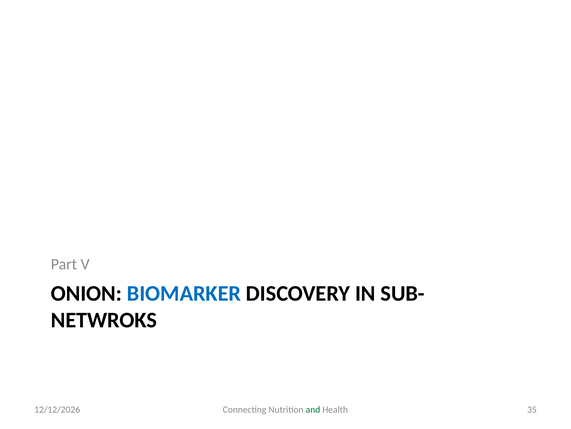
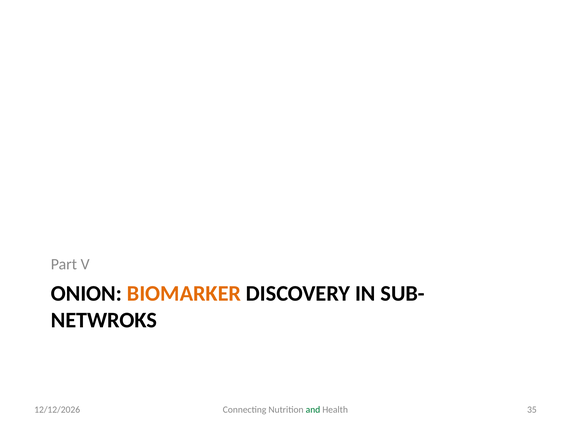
BIOMARKER colour: blue -> orange
